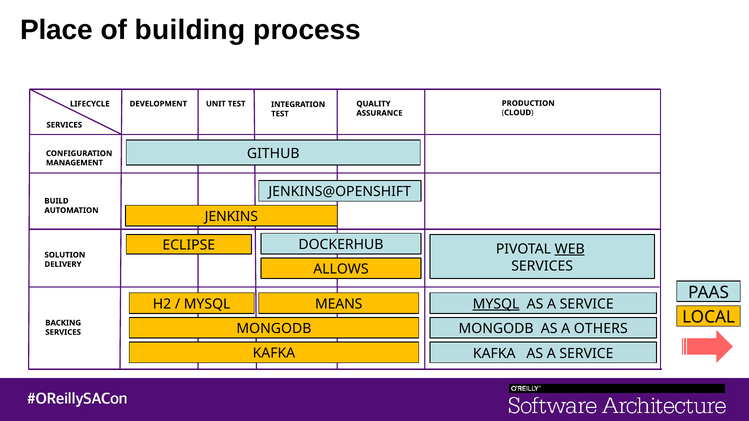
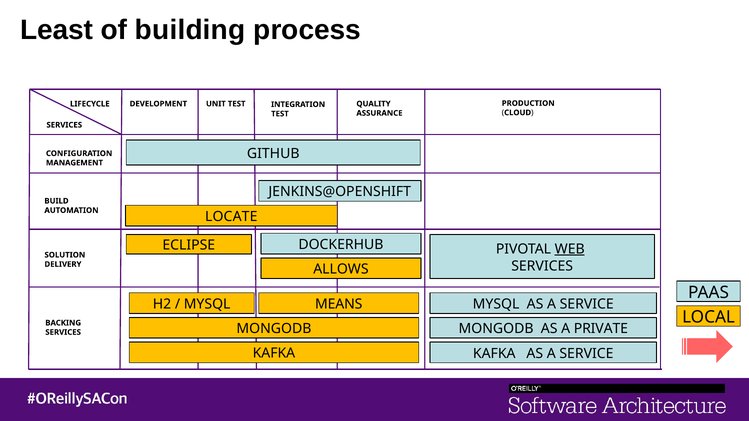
Place: Place -> Least
JENKINS: JENKINS -> LOCATE
MYSQL at (496, 304) underline: present -> none
OTHERS: OTHERS -> PRIVATE
